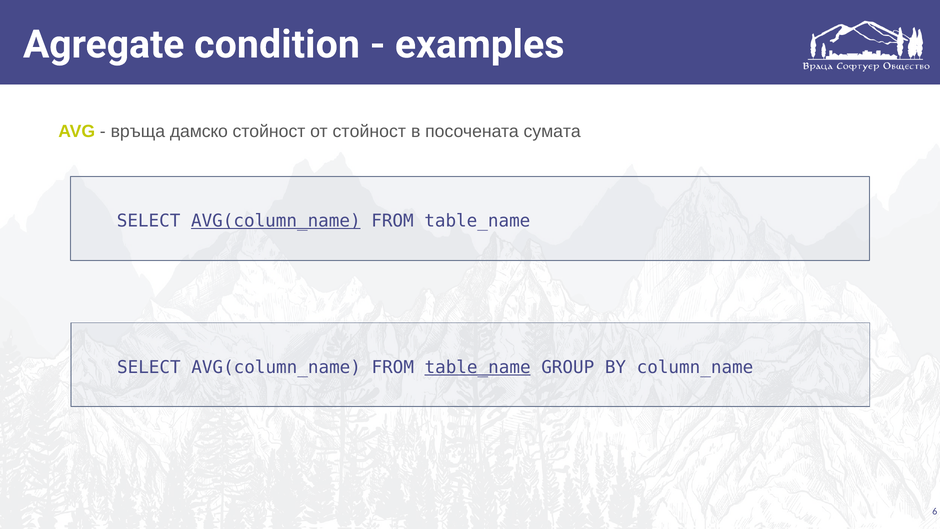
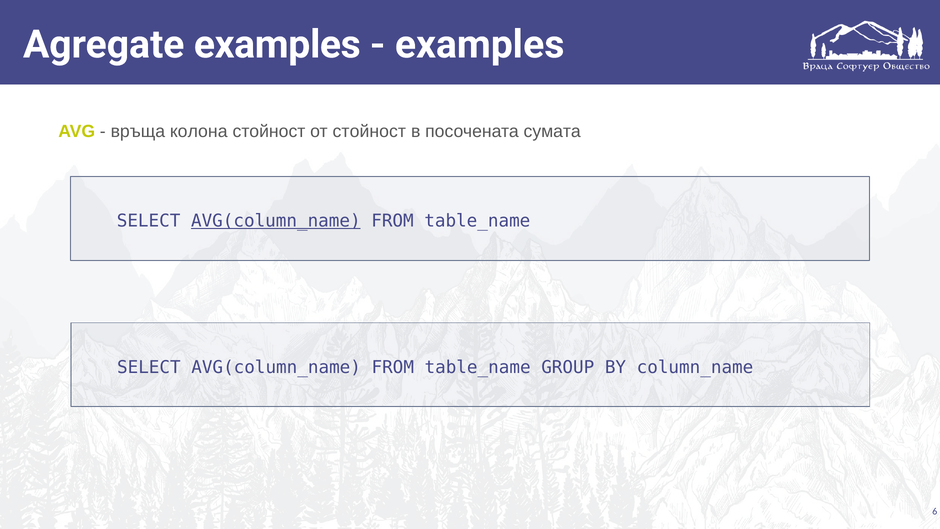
Agregate condition: condition -> examples
дамско: дамско -> колона
table_name at (478, 367) underline: present -> none
